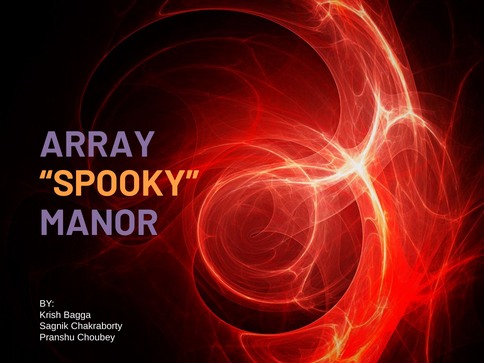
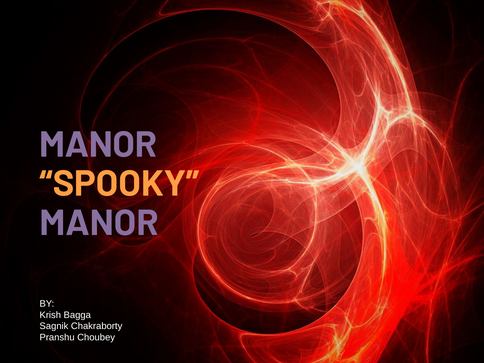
ARRAY at (98, 145): ARRAY -> MANOR
